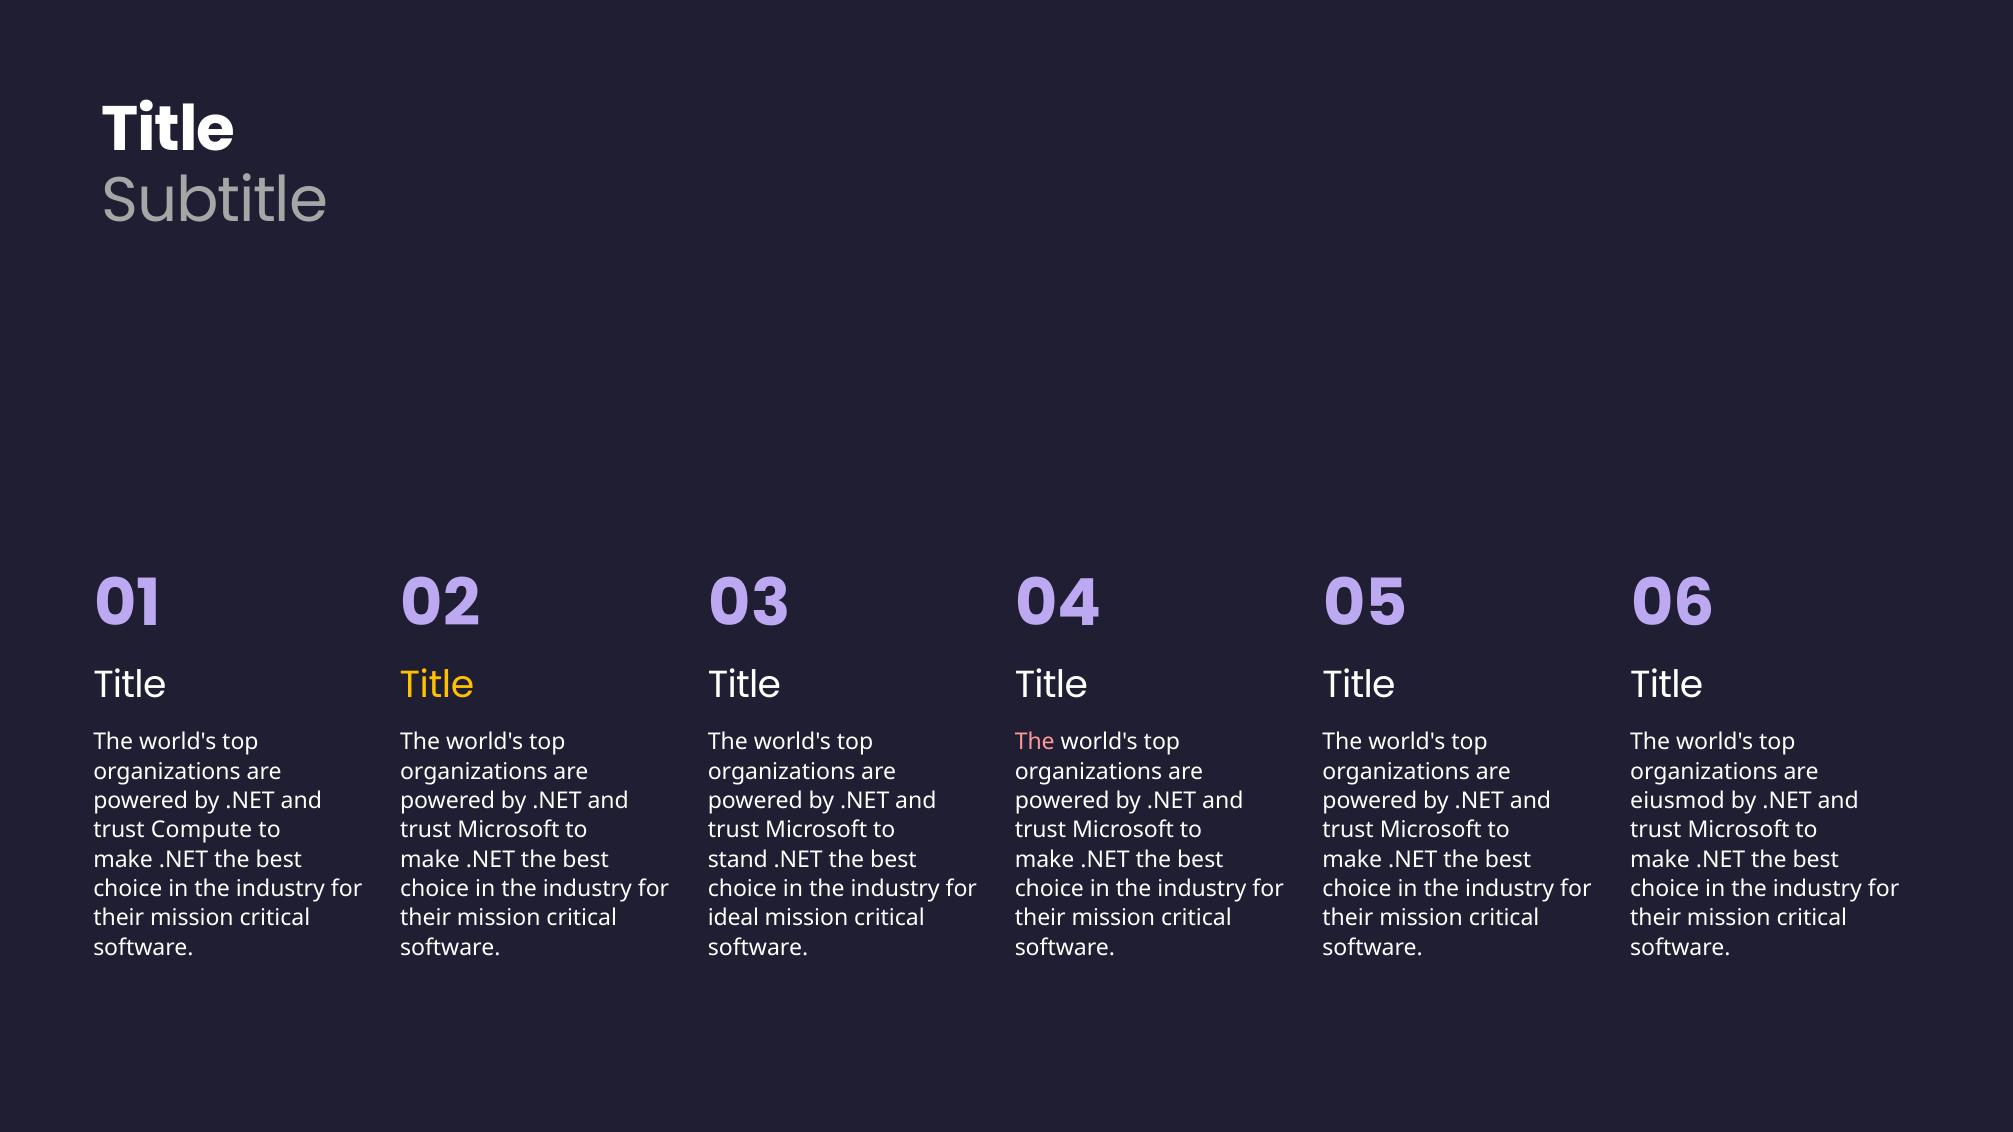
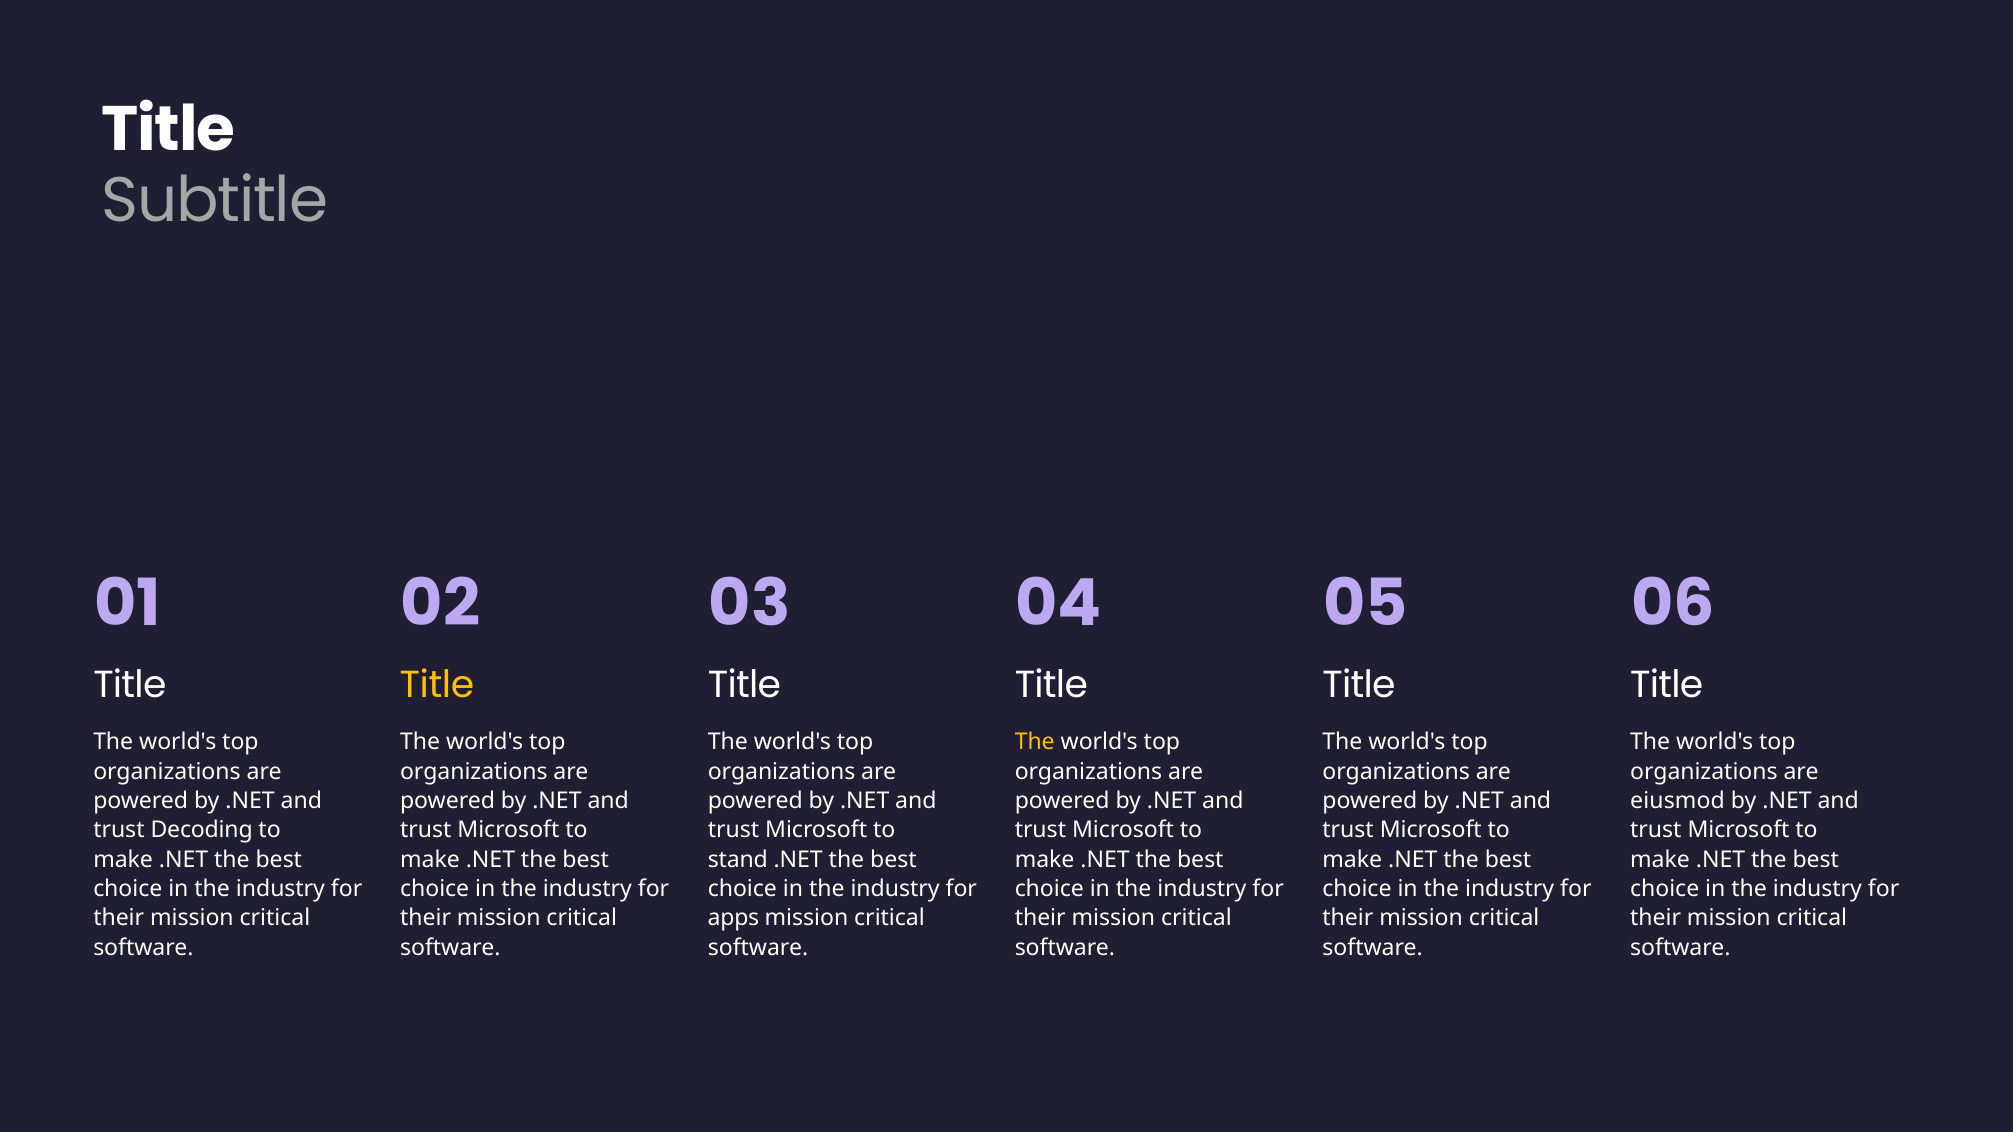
The at (1035, 742) colour: pink -> yellow
Compute: Compute -> Decoding
ideal: ideal -> apps
